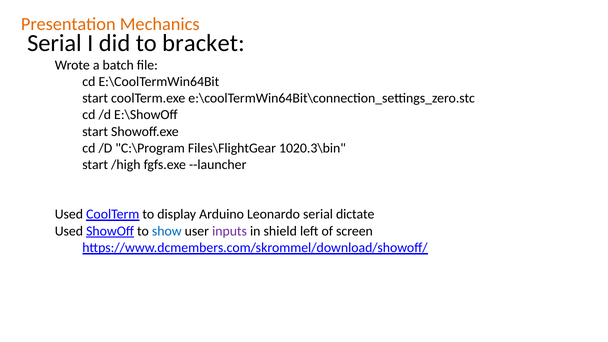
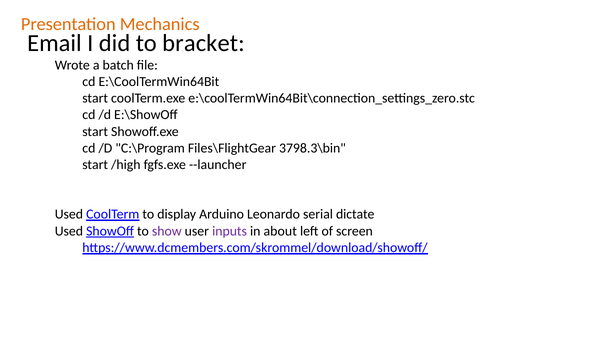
Serial at (54, 43): Serial -> Email
1020.3\bin: 1020.3\bin -> 3798.3\bin
show colour: blue -> purple
shield: shield -> about
